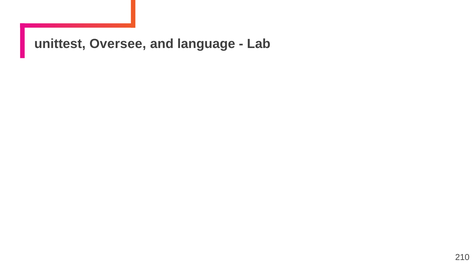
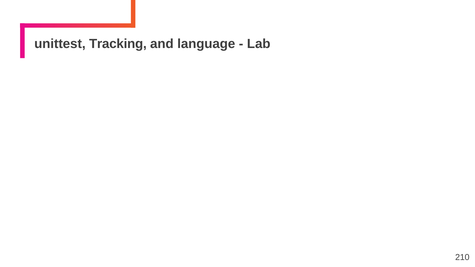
Oversee: Oversee -> Tracking
